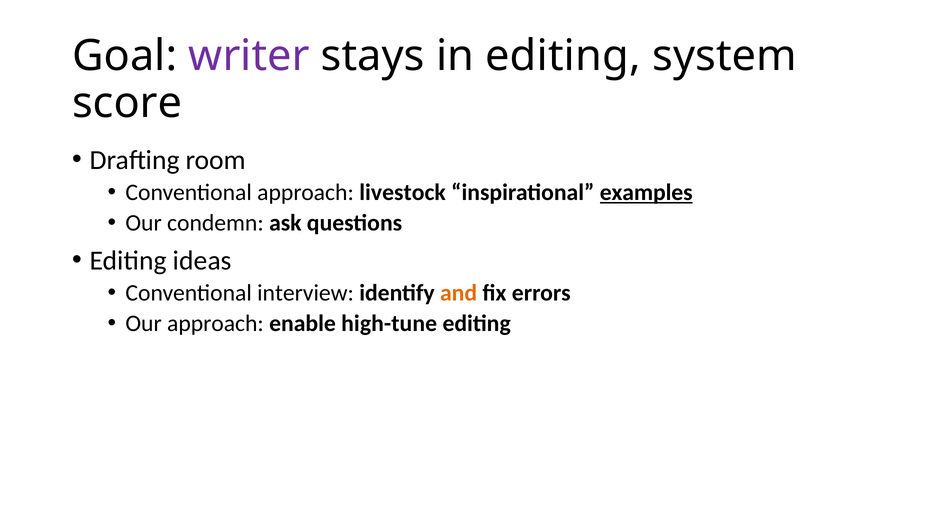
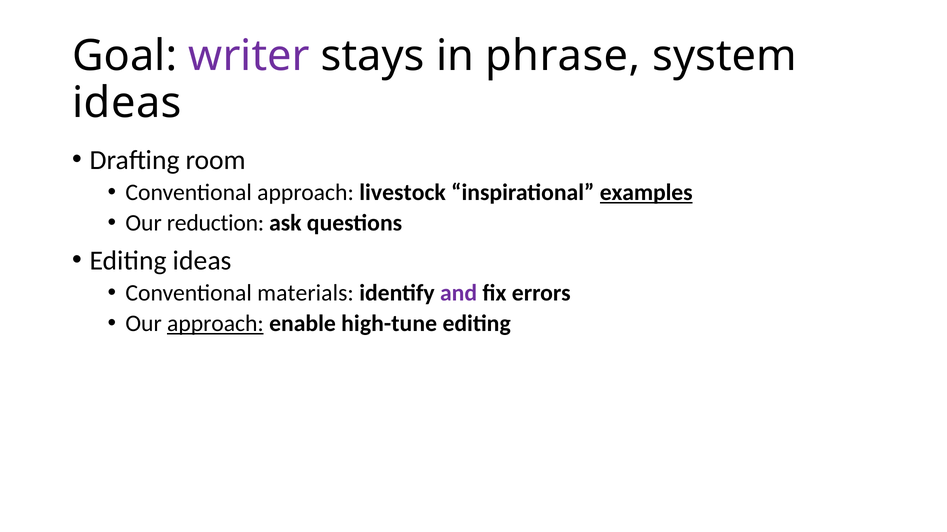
in editing: editing -> phrase
score at (127, 103): score -> ideas
condemn: condemn -> reduction
interview: interview -> materials
and colour: orange -> purple
approach at (215, 324) underline: none -> present
